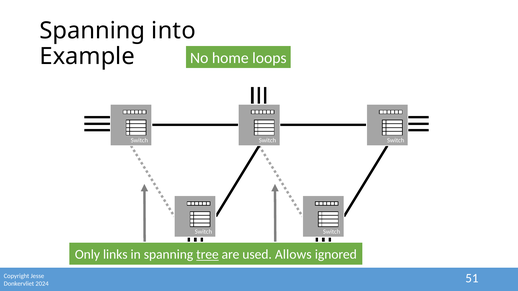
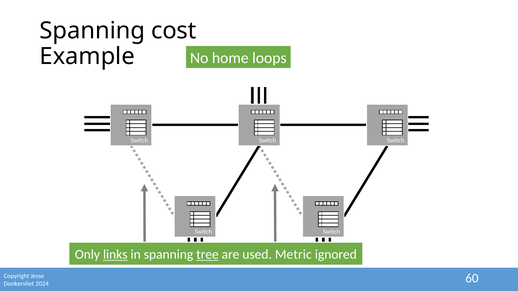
into: into -> cost
links underline: none -> present
Allows: Allows -> Metric
51: 51 -> 60
